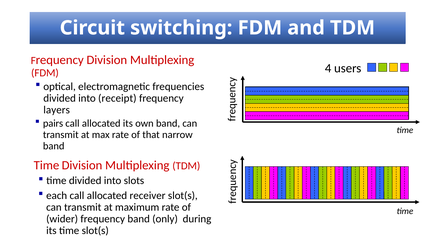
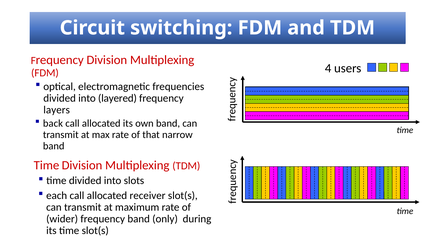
receipt: receipt -> layered
pairs: pairs -> back
